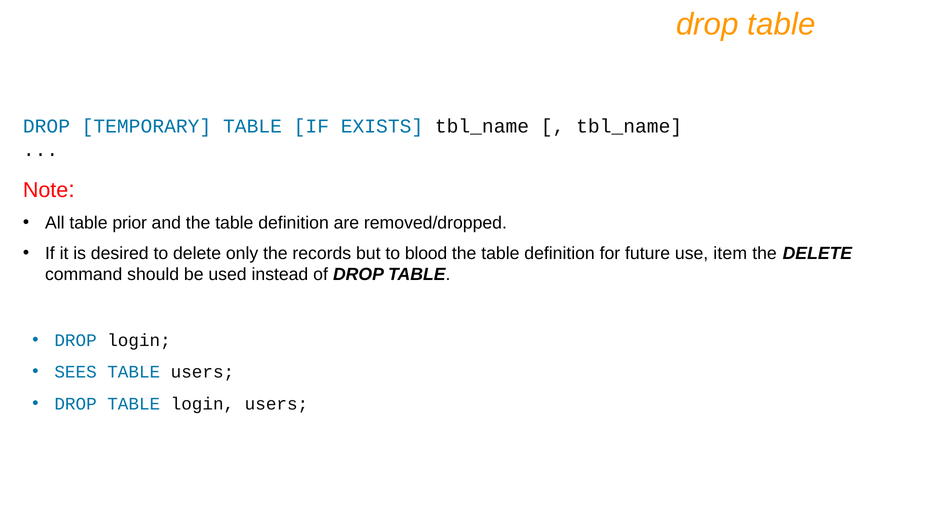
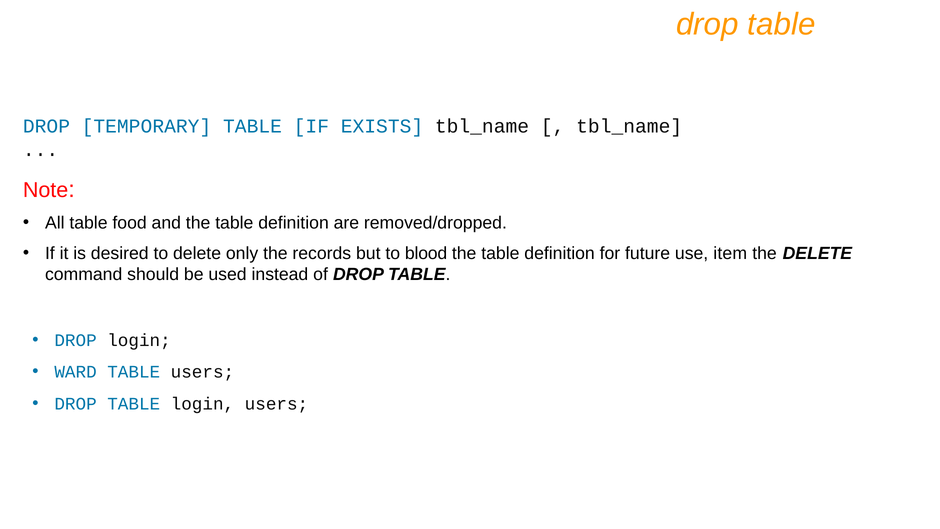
prior: prior -> food
SEES: SEES -> WARD
